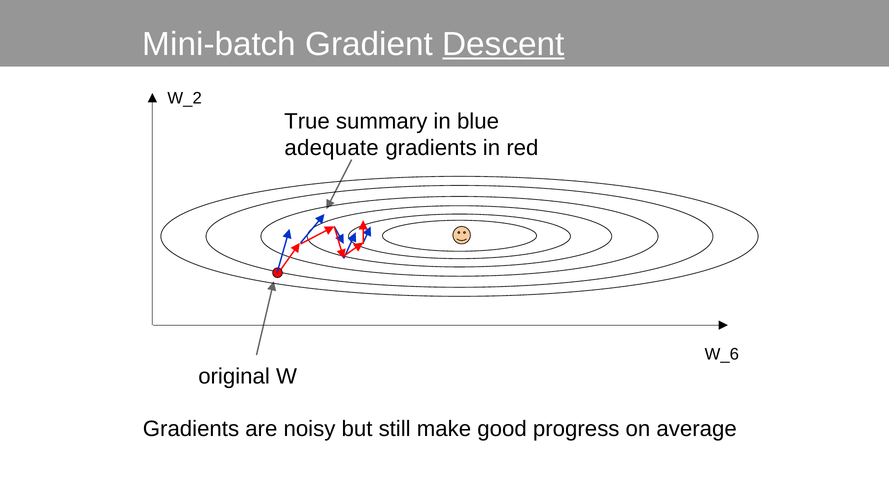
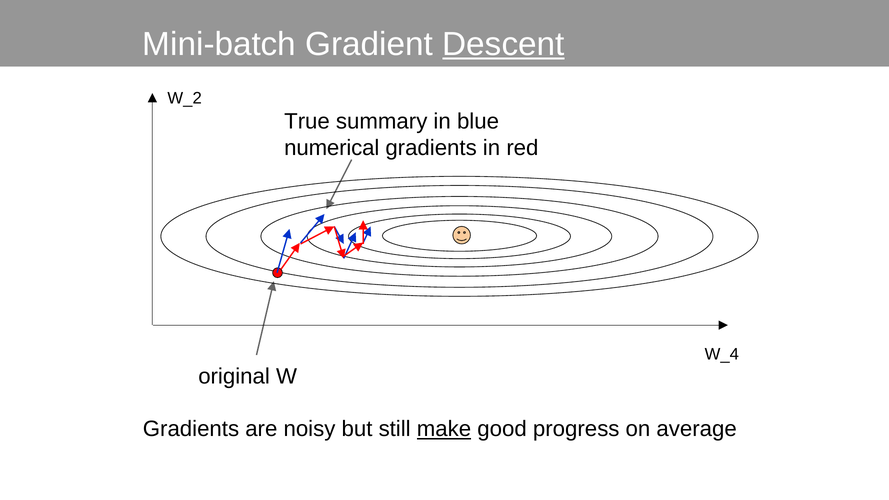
adequate: adequate -> numerical
W_6: W_6 -> W_4
make underline: none -> present
